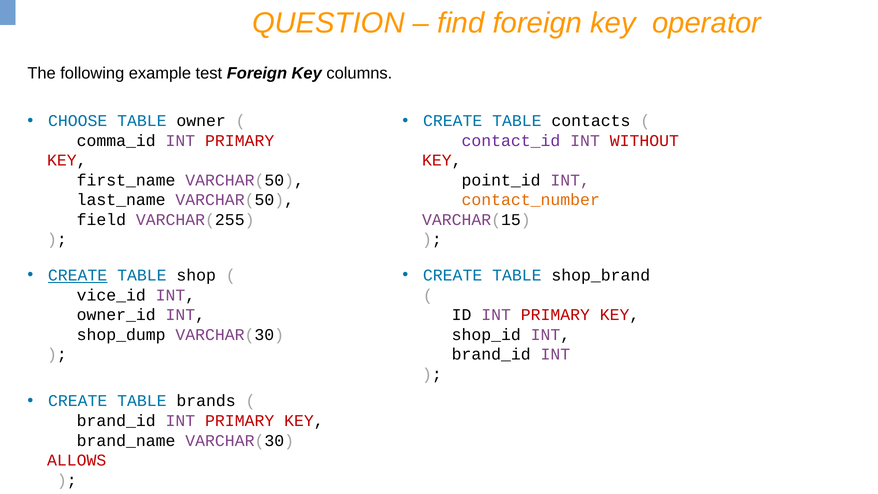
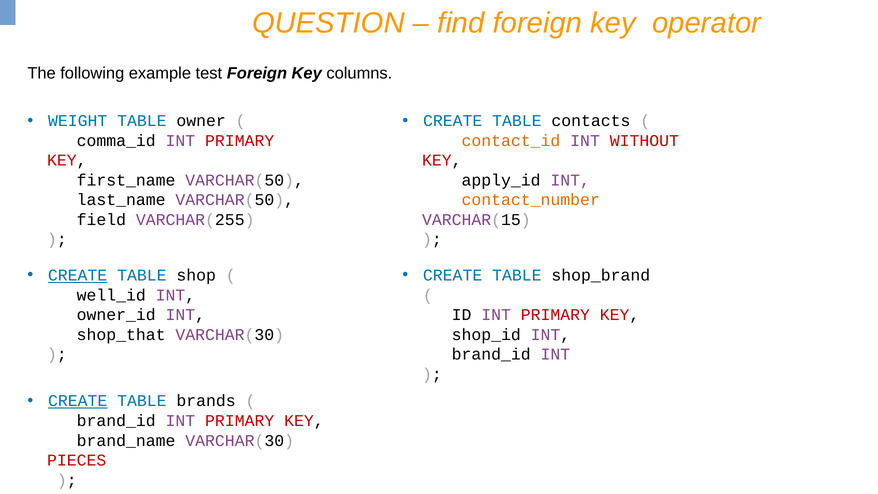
CHOOSE: CHOOSE -> WEIGHT
contact_id colour: purple -> orange
point_id: point_id -> apply_id
vice_id: vice_id -> well_id
shop_dump: shop_dump -> shop_that
CREATE at (78, 401) underline: none -> present
ALLOWS: ALLOWS -> PIECES
